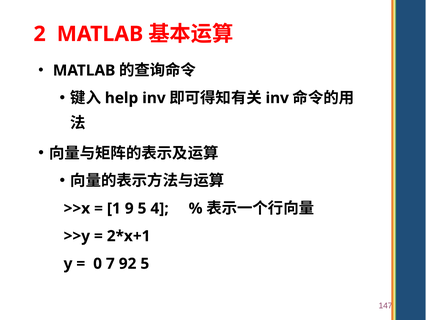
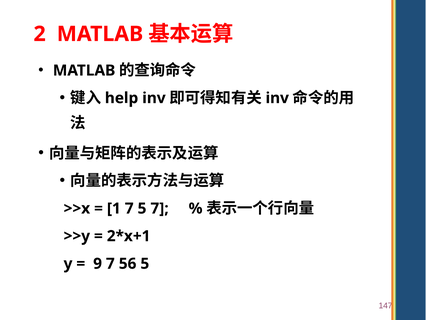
1 9: 9 -> 7
5 4: 4 -> 7
0: 0 -> 9
92: 92 -> 56
